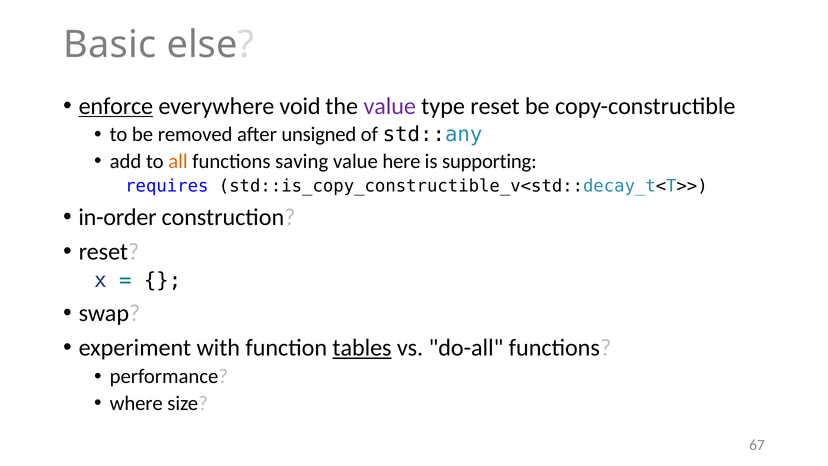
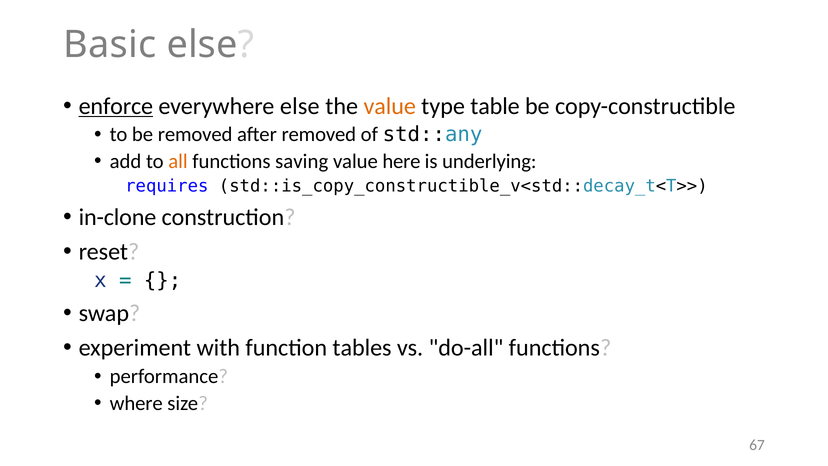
everywhere void: void -> else
value at (390, 106) colour: purple -> orange
type reset: reset -> table
after unsigned: unsigned -> removed
supporting: supporting -> underlying
in-order: in-order -> in-clone
tables underline: present -> none
